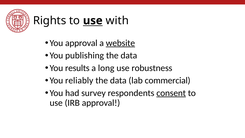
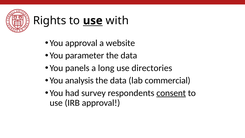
website underline: present -> none
publishing: publishing -> parameter
results: results -> panels
robustness: robustness -> directories
reliably: reliably -> analysis
